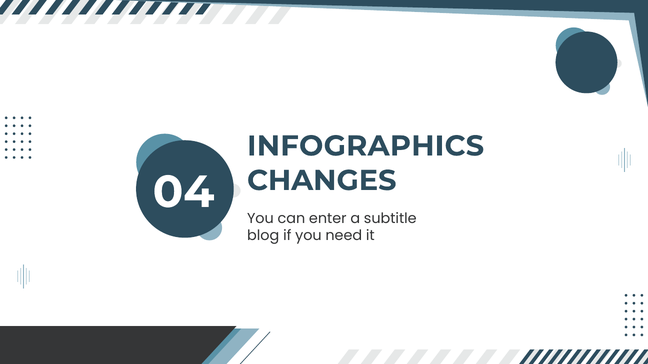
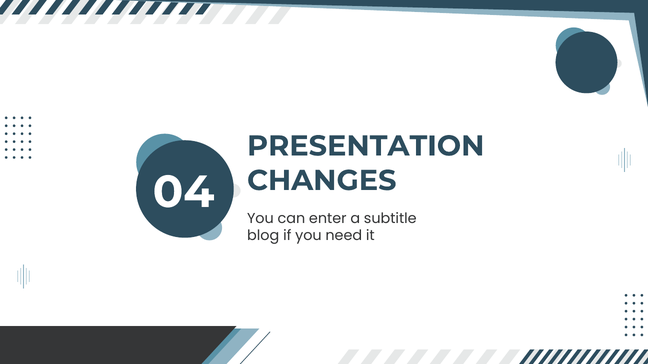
INFOGRAPHICS: INFOGRAPHICS -> PRESENTATION
